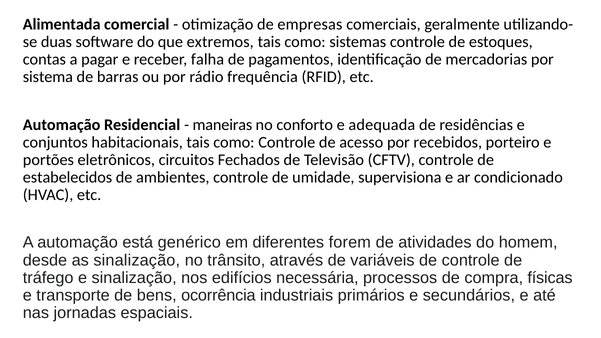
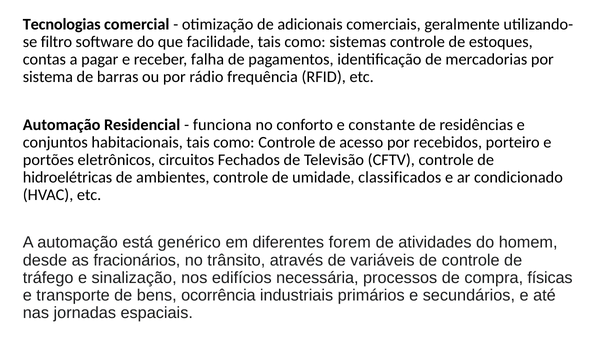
Alimentada: Alimentada -> Tecnologias
empresas: empresas -> adicionais
duas: duas -> filtro
extremos: extremos -> facilidade
maneiras: maneiras -> funciona
adequada: adequada -> constante
estabelecidos: estabelecidos -> hidroelétricas
supervisiona: supervisiona -> classificados
as sinalização: sinalização -> fracionários
